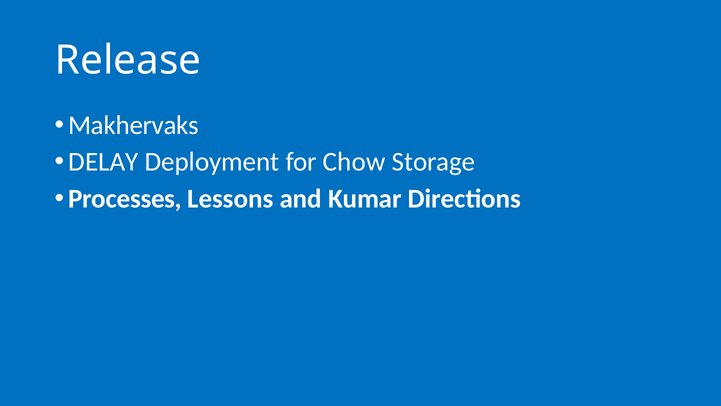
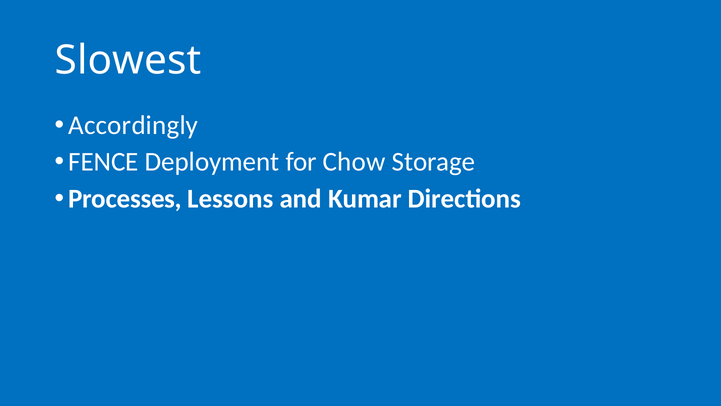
Release: Release -> Slowest
Makhervaks: Makhervaks -> Accordingly
DELAY: DELAY -> FENCE
